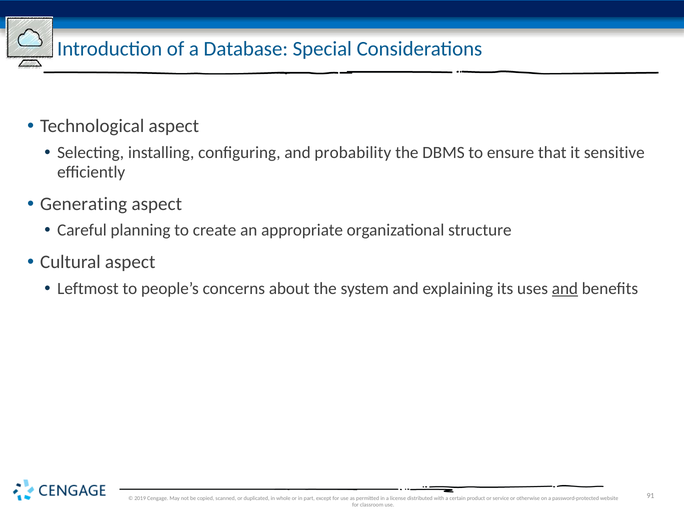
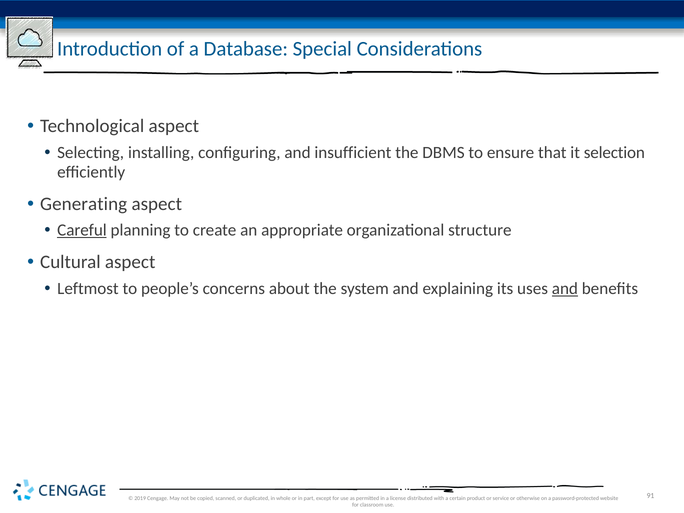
probability: probability -> insufficient
sensitive: sensitive -> selection
Careful underline: none -> present
